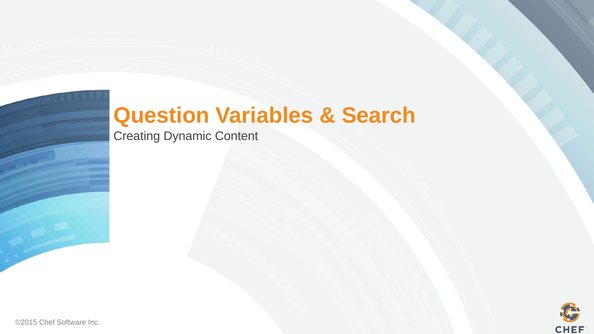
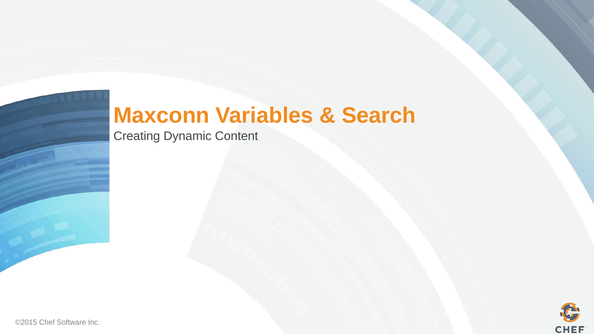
Question: Question -> Maxconn
